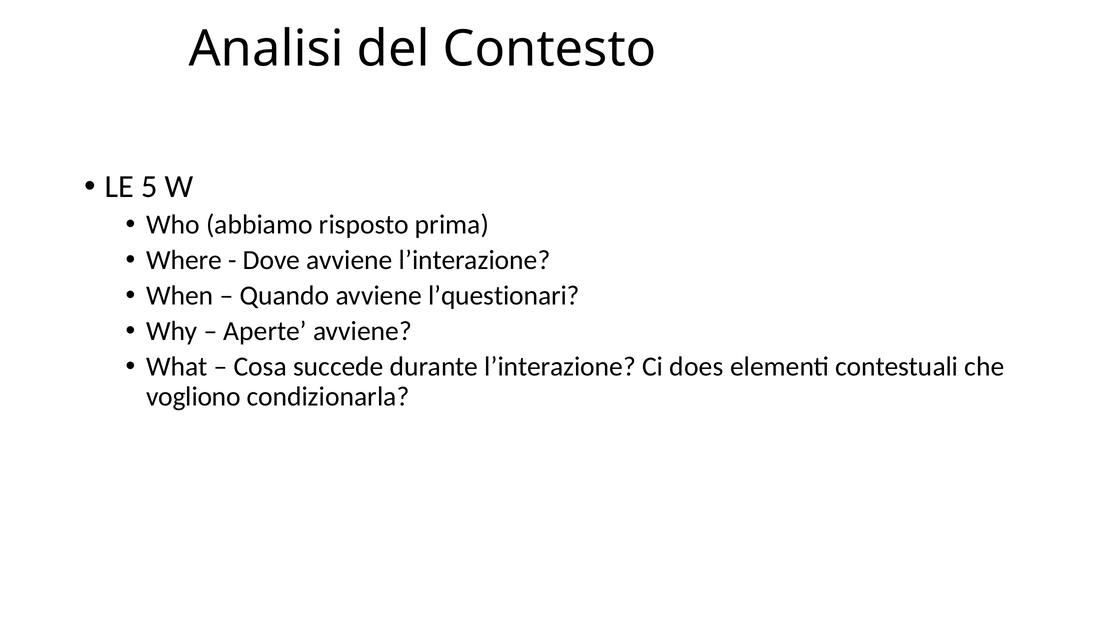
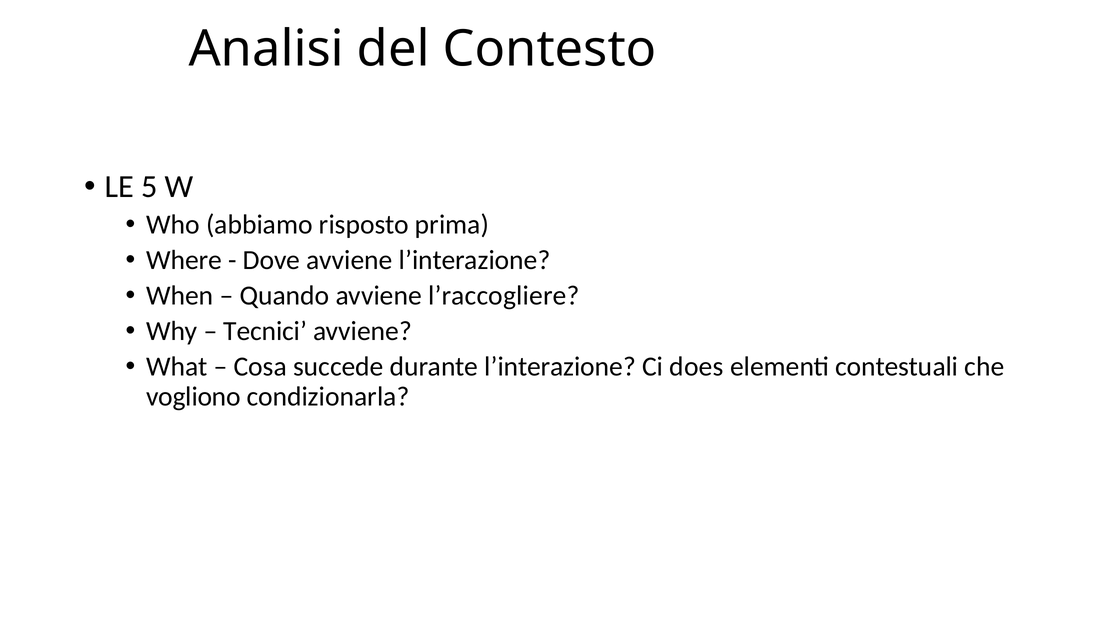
l’questionari: l’questionari -> l’raccogliere
Aperte: Aperte -> Tecnici
